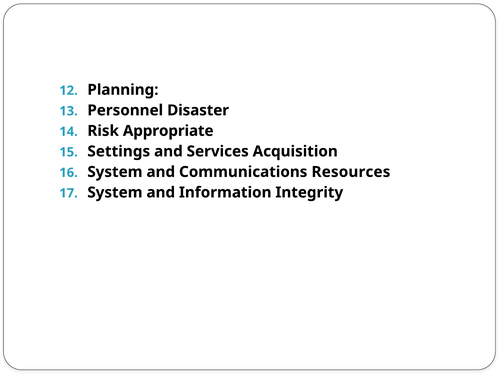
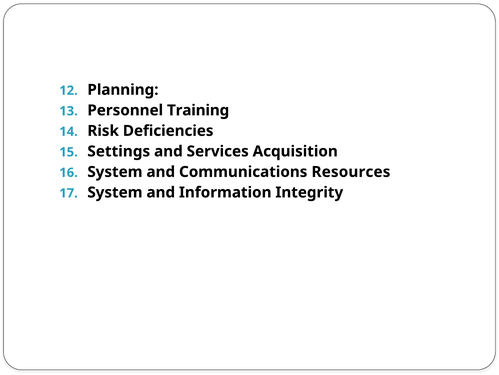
Disaster: Disaster -> Training
Appropriate: Appropriate -> Deficiencies
